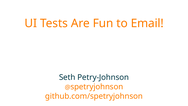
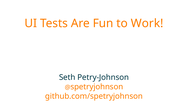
Email: Email -> Work
